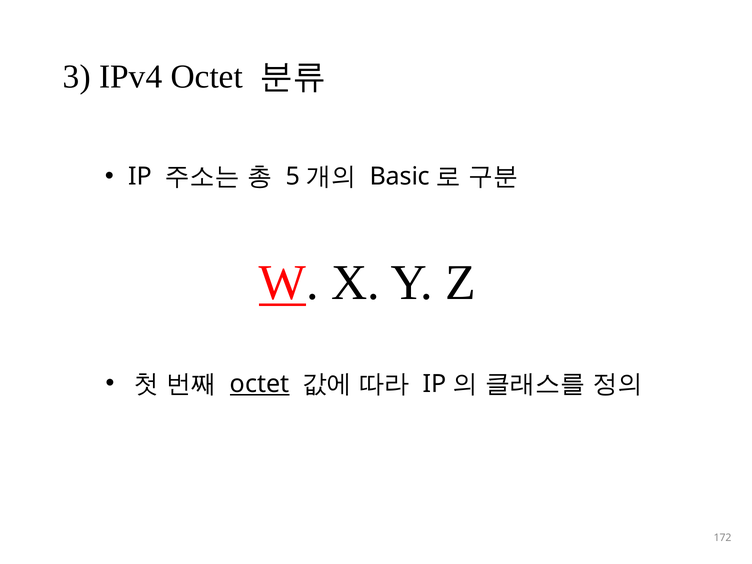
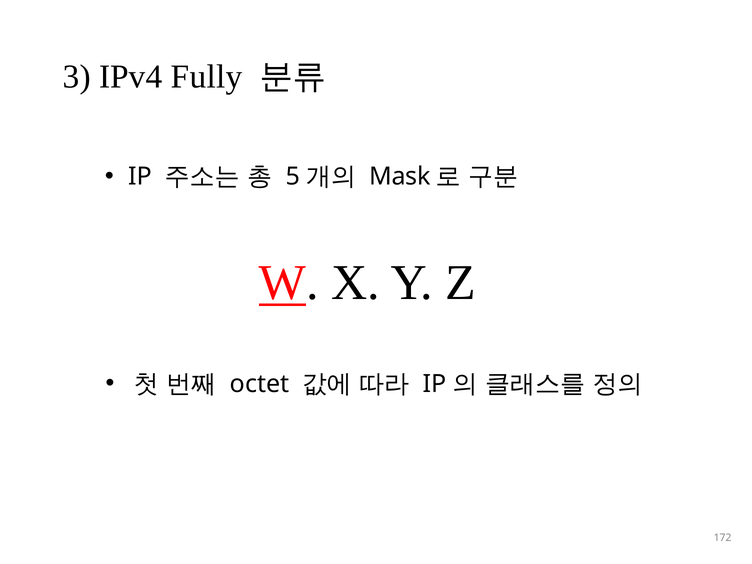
IPv4 Octet: Octet -> Fully
Basic: Basic -> Mask
octet at (260, 384) underline: present -> none
